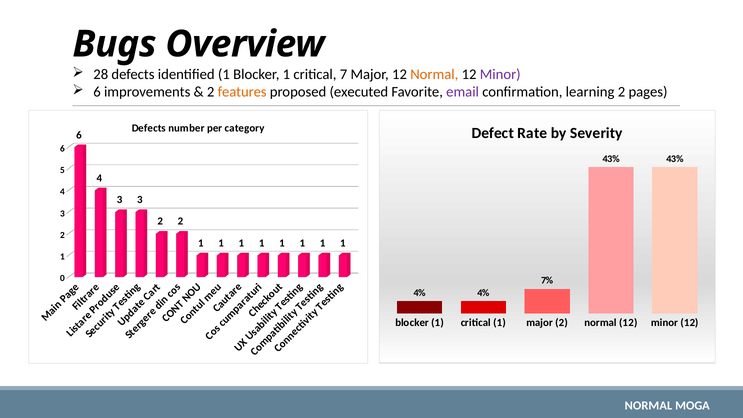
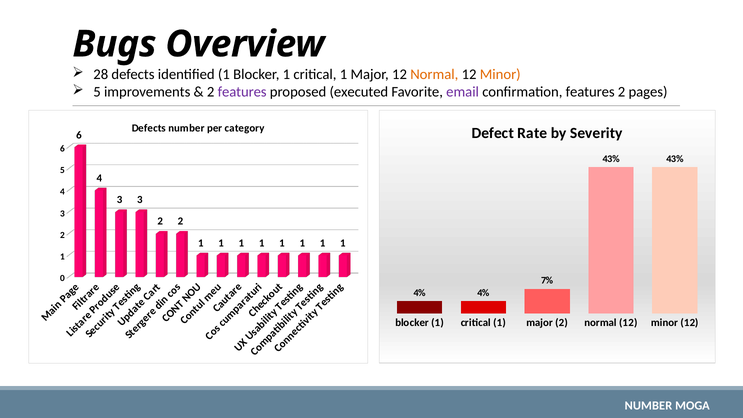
7 at (343, 74): 7 -> 1
Minor at (500, 74) colour: purple -> orange
6 at (97, 92): 6 -> 5
features at (242, 92) colour: orange -> purple
confirmation learning: learning -> features
NORMAL at (648, 406): NORMAL -> NUMBER
